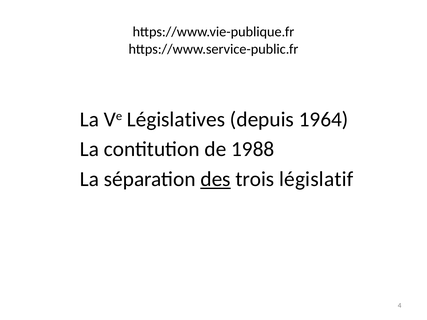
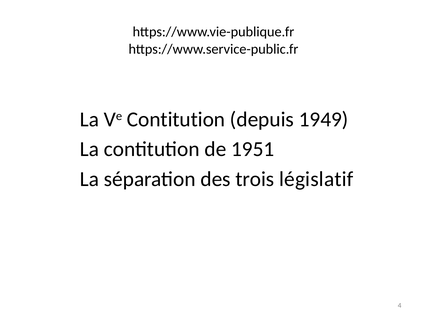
Ve Législatives: Législatives -> Contitution
1964: 1964 -> 1949
1988: 1988 -> 1951
des underline: present -> none
